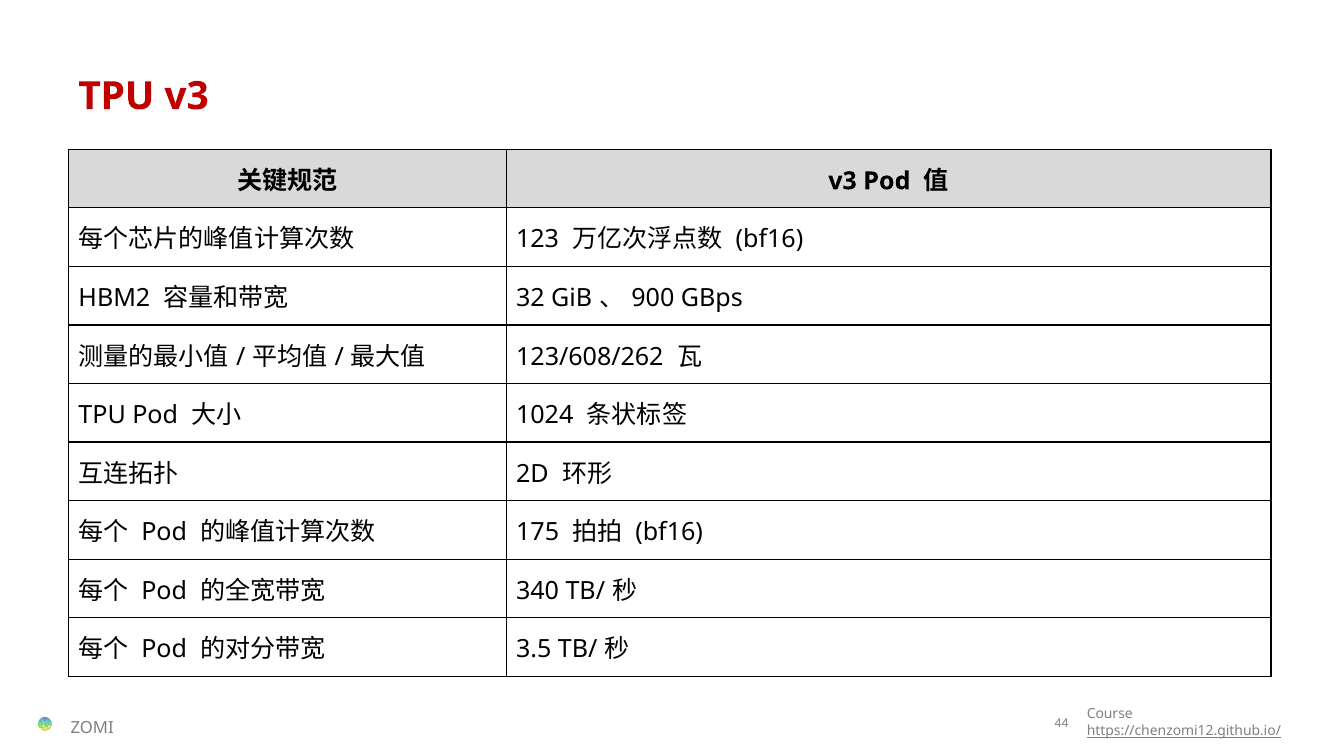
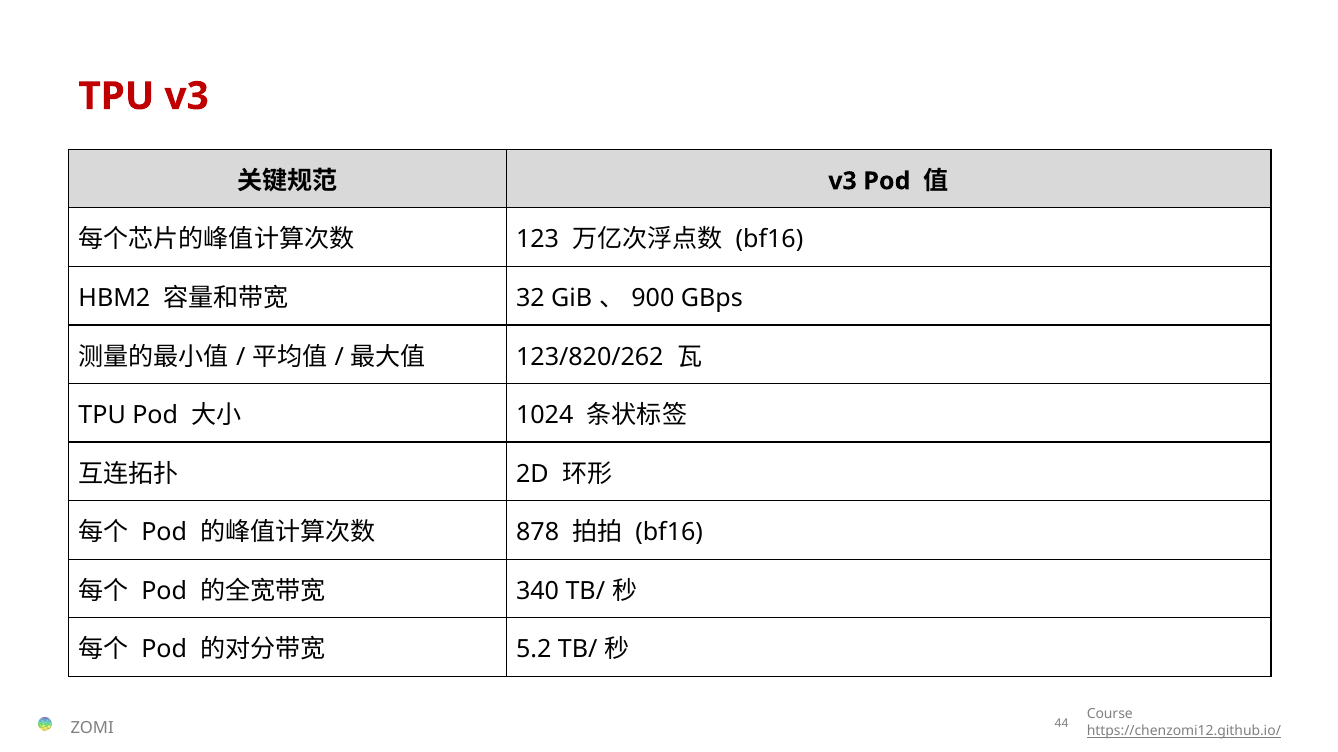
123/608/262: 123/608/262 -> 123/820/262
175: 175 -> 878
3.5: 3.5 -> 5.2
